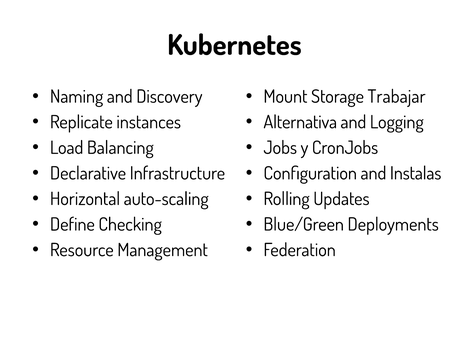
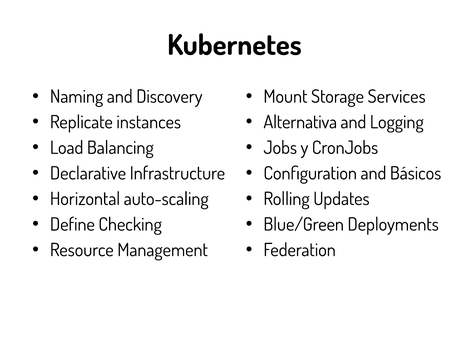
Trabajar: Trabajar -> Services
Instalas: Instalas -> Básicos
